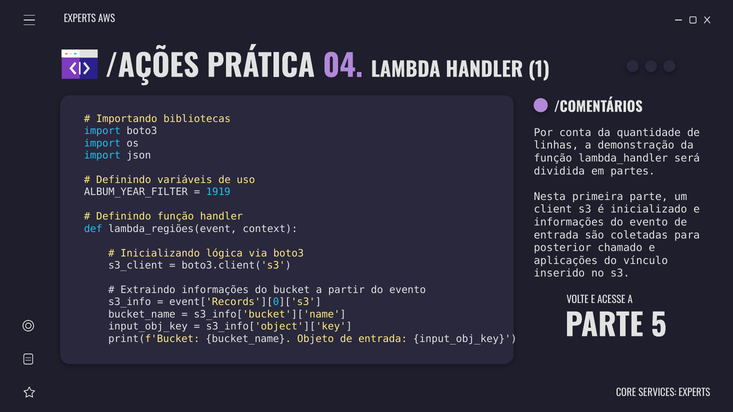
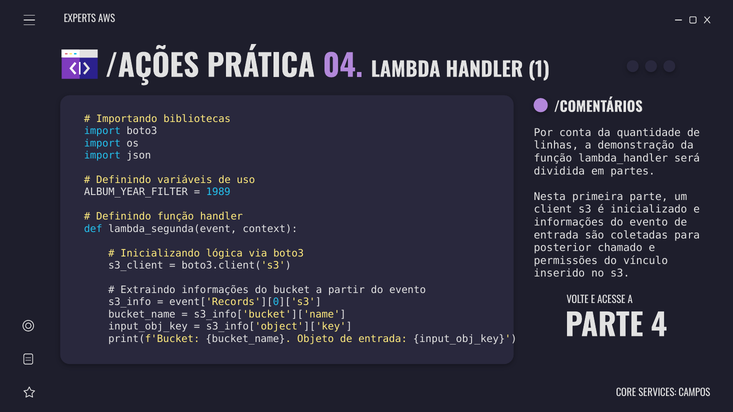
1919: 1919 -> 1989
lambda_regiões(event: lambda_regiões(event -> lambda_segunda(event
aplicações: aplicações -> permissões
5: 5 -> 4
SERVICES EXPERTS: EXPERTS -> CAMPOS
